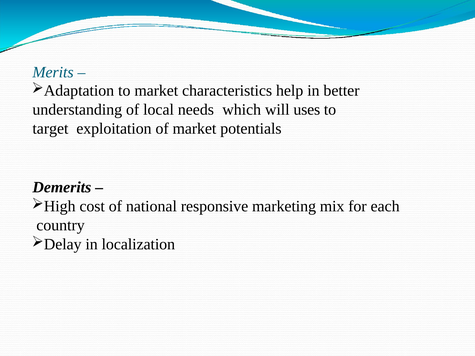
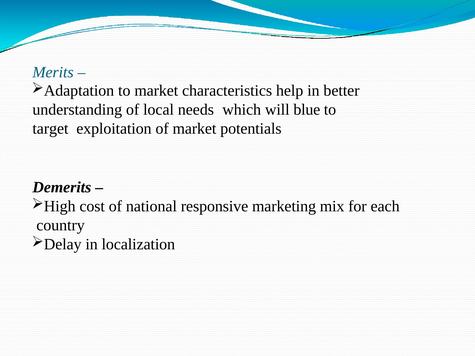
uses: uses -> blue
